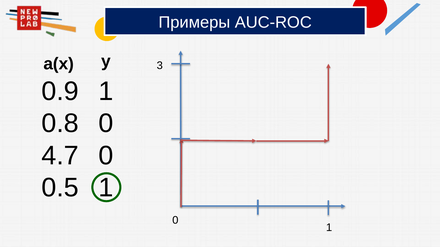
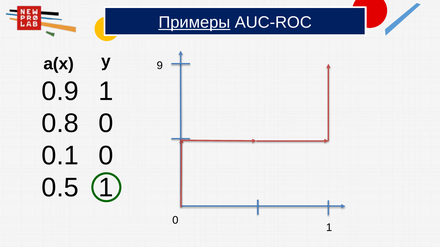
Примеры underline: none -> present
3: 3 -> 9
4.7: 4.7 -> 0.1
